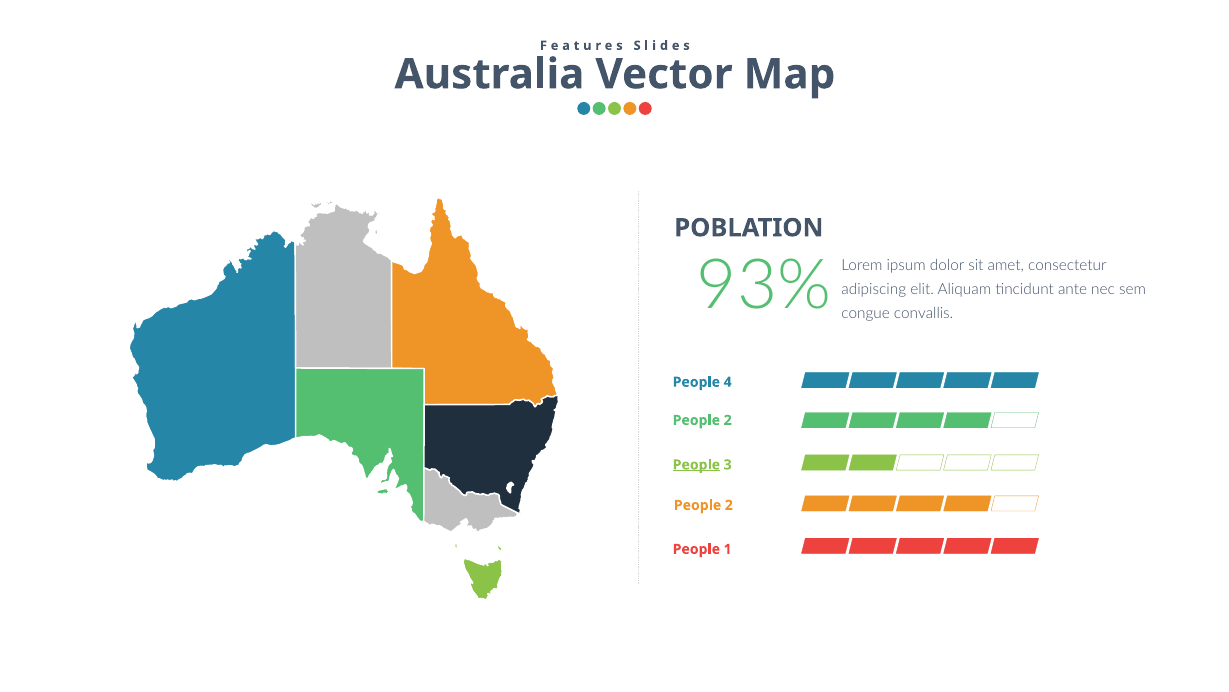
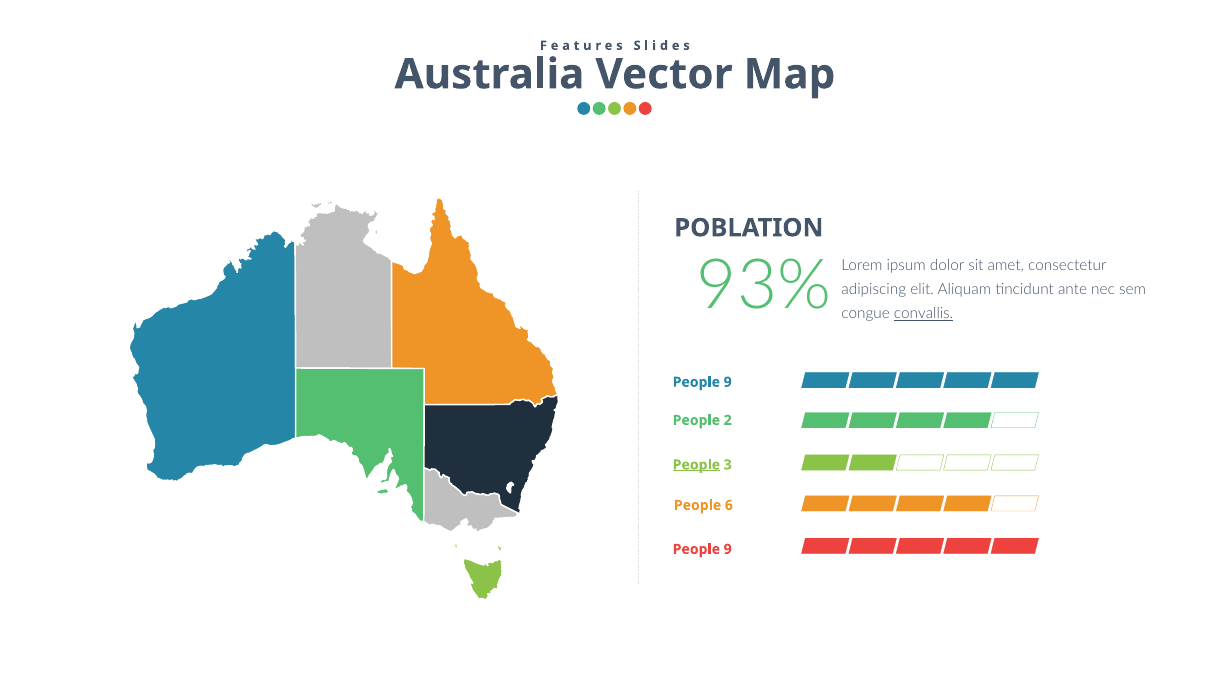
convallis underline: none -> present
4 at (728, 382): 4 -> 9
2 at (729, 505): 2 -> 6
1 at (728, 549): 1 -> 9
